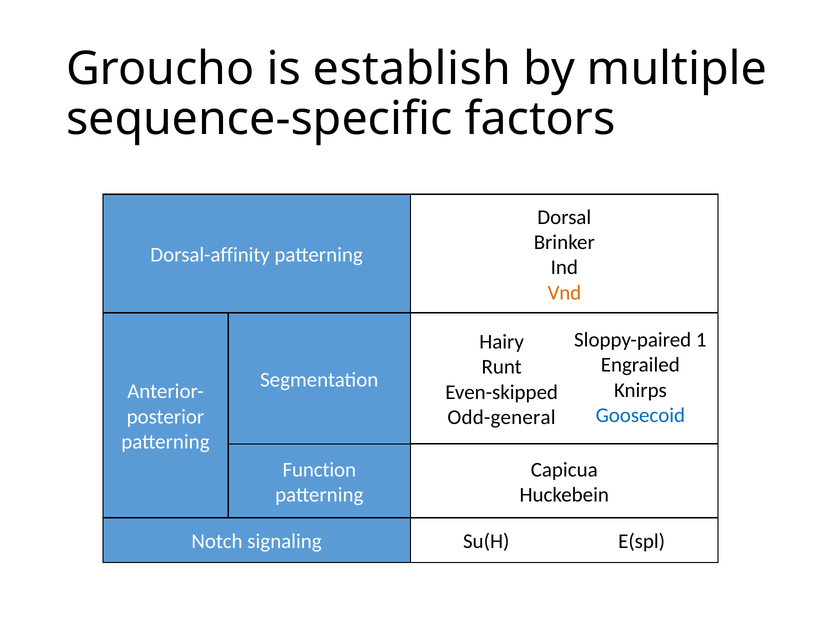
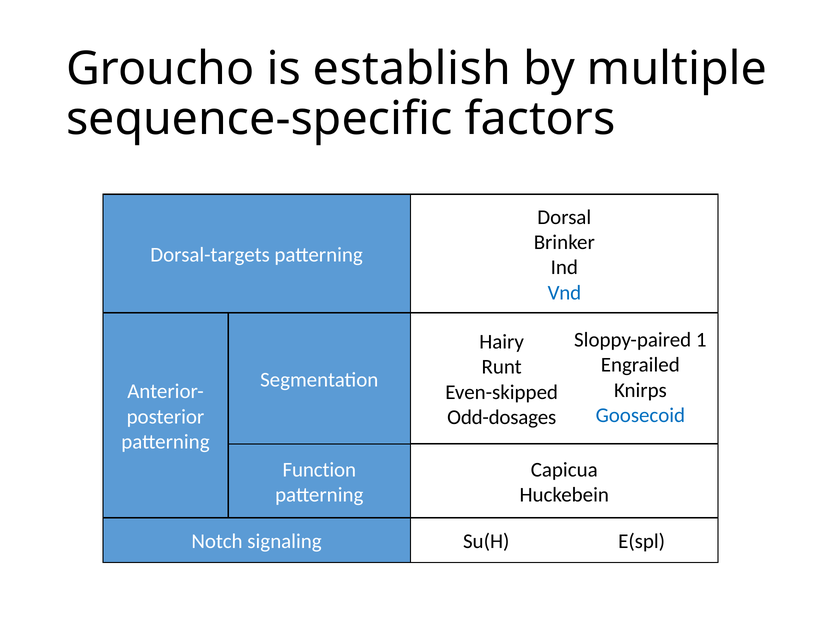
Dorsal-affinity: Dorsal-affinity -> Dorsal-targets
Vnd colour: orange -> blue
Odd-general: Odd-general -> Odd-dosages
